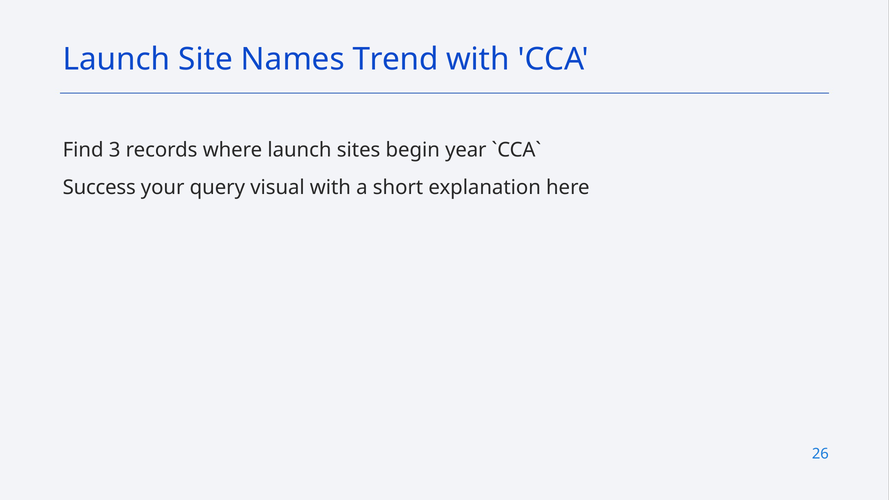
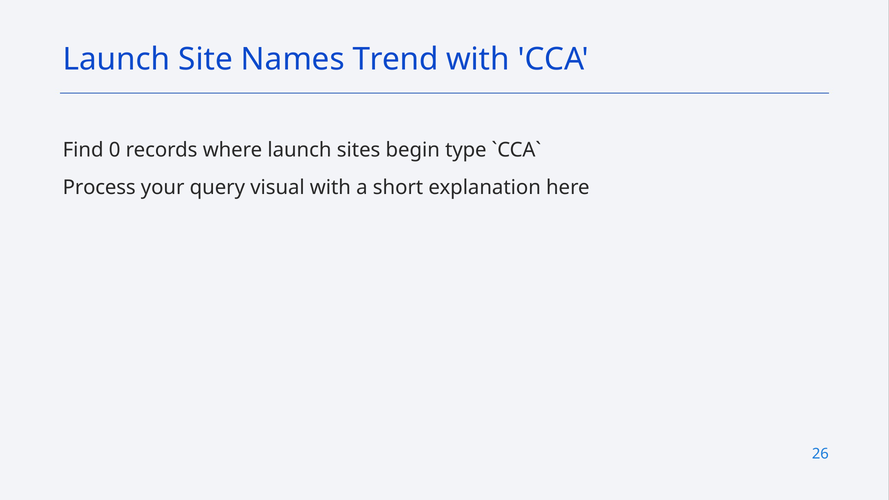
3: 3 -> 0
year: year -> type
Success: Success -> Process
